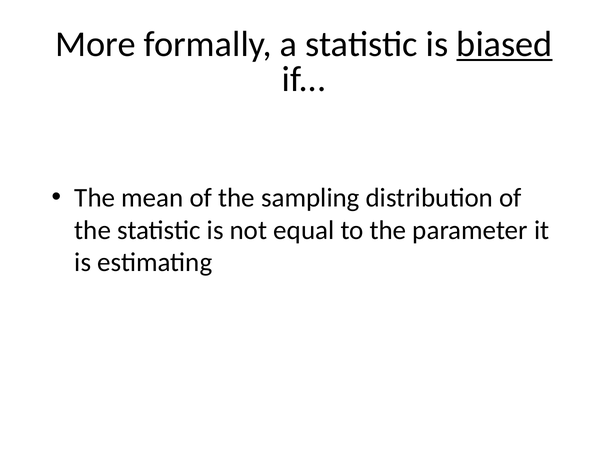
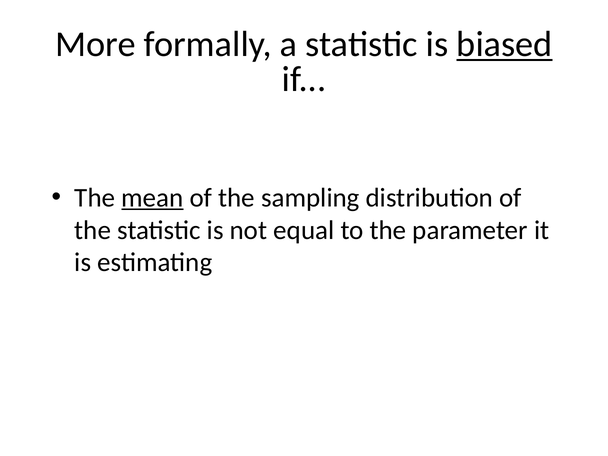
mean underline: none -> present
